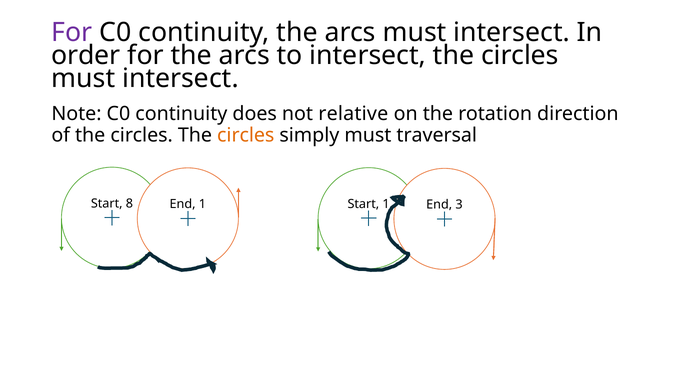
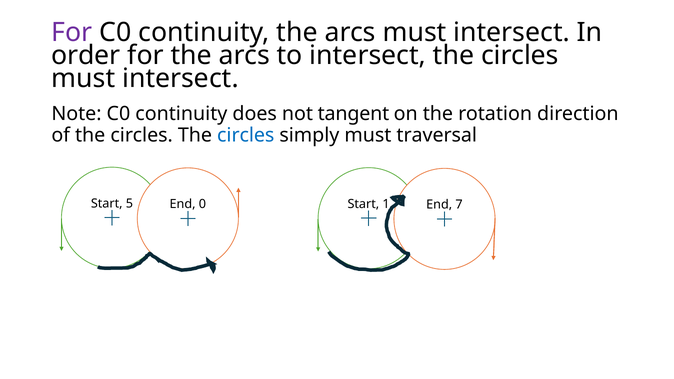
relative: relative -> tangent
circles at (246, 135) colour: orange -> blue
8: 8 -> 5
End 1: 1 -> 0
3: 3 -> 7
